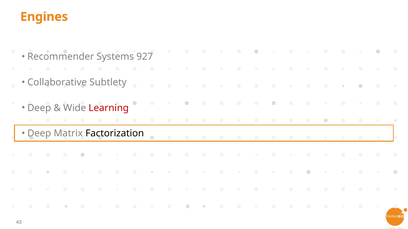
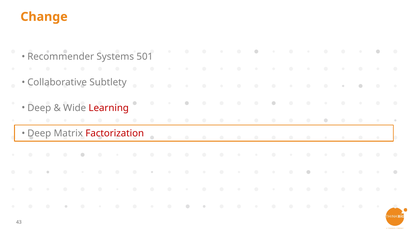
Engines: Engines -> Change
927: 927 -> 501
Factorization colour: black -> red
